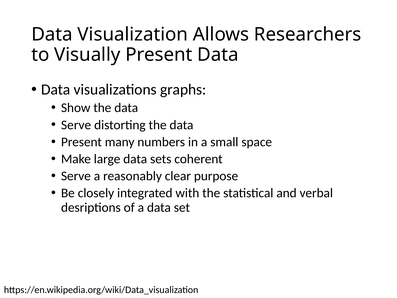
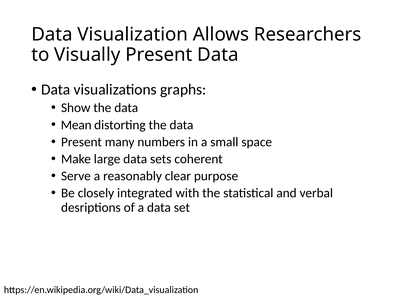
Serve at (76, 125): Serve -> Mean
